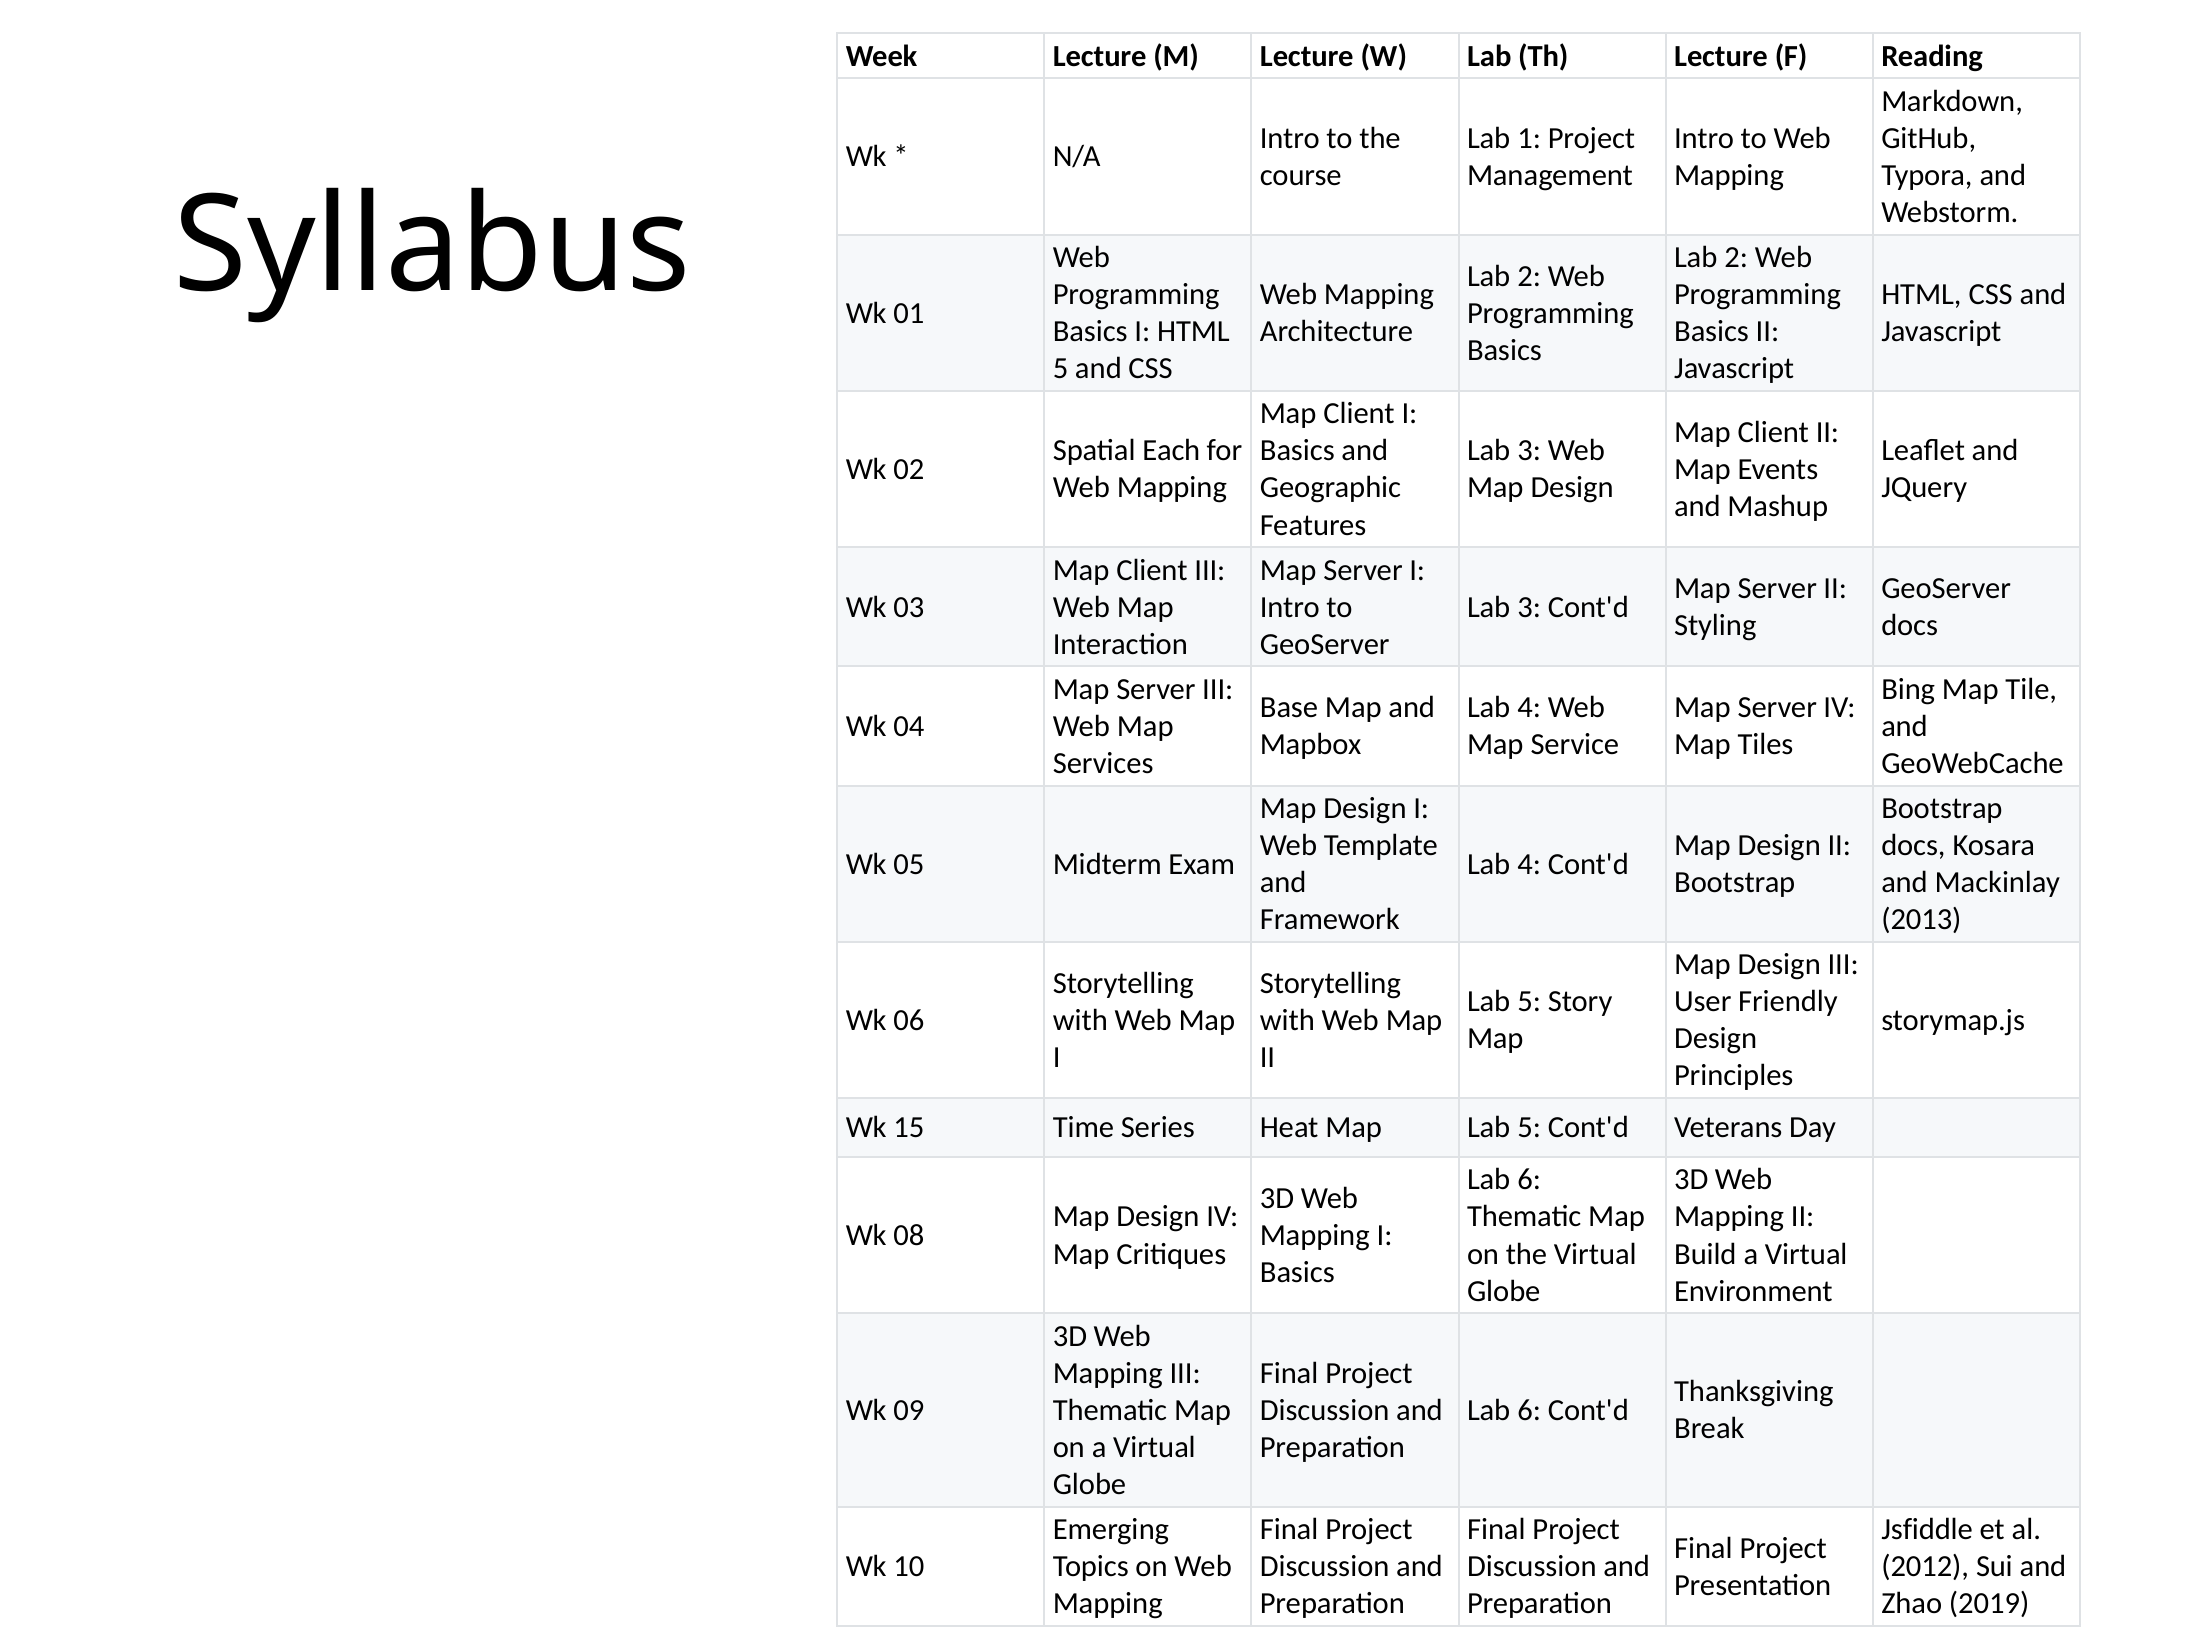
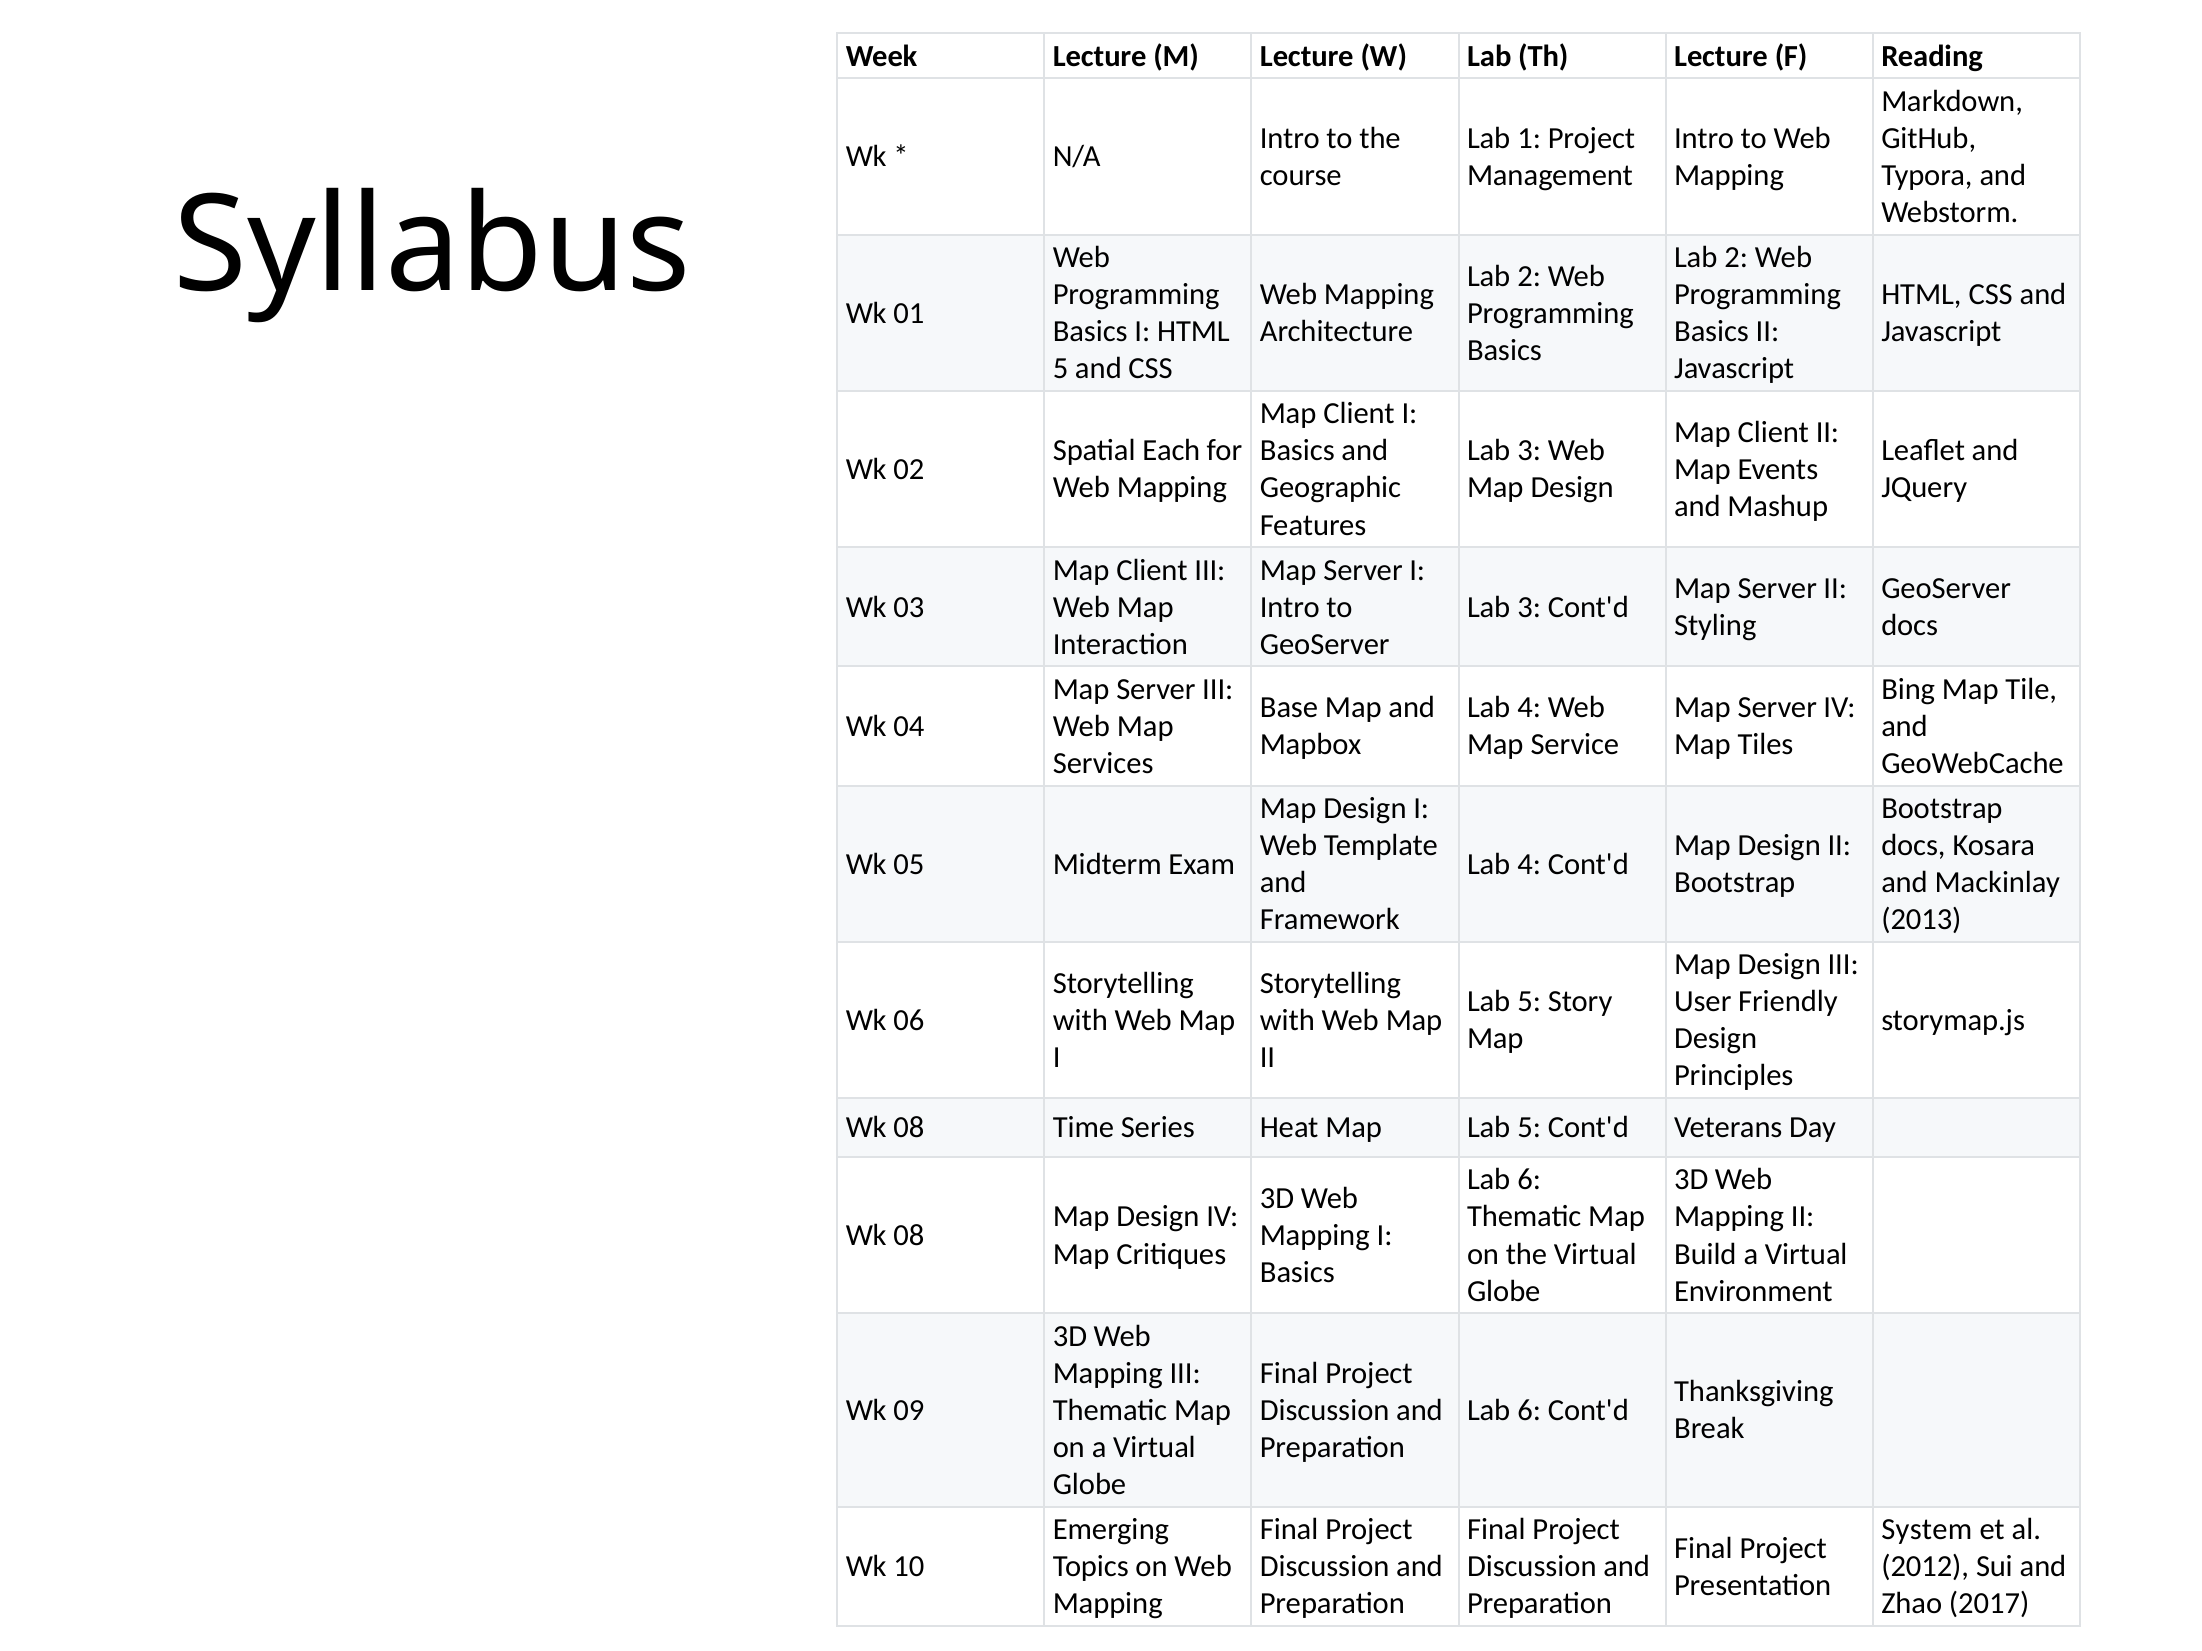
15 at (909, 1128): 15 -> 08
Jsfiddle: Jsfiddle -> System
2019: 2019 -> 2017
